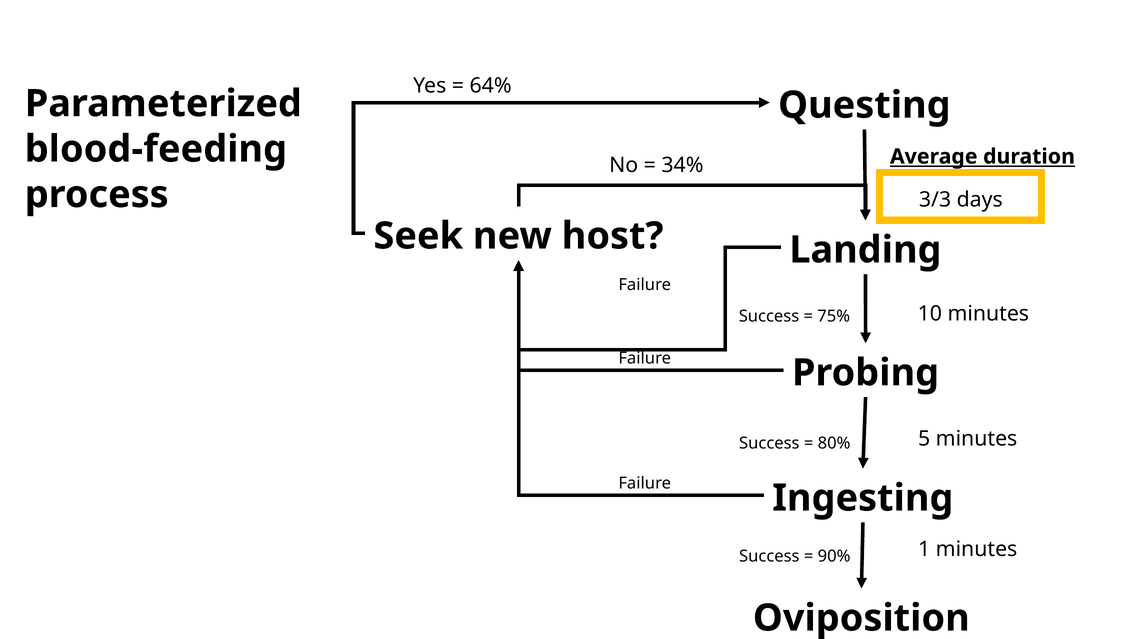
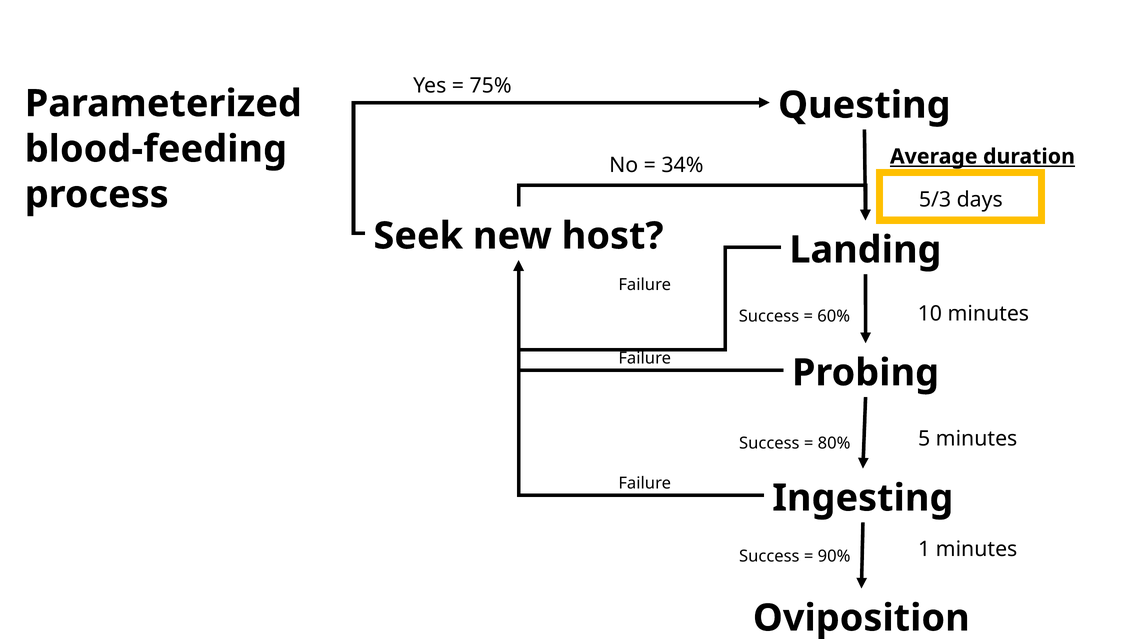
64%: 64% -> 75%
3/3: 3/3 -> 5/3
75%: 75% -> 60%
